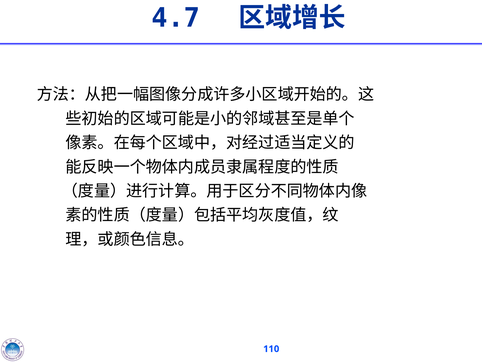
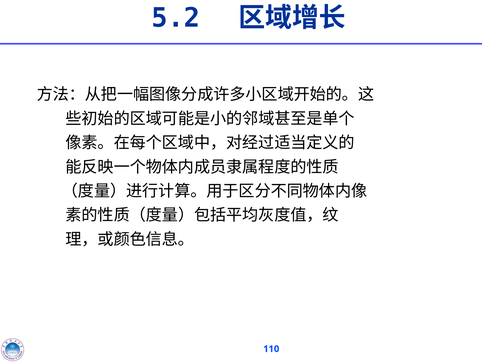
4.7: 4.7 -> 5.2
